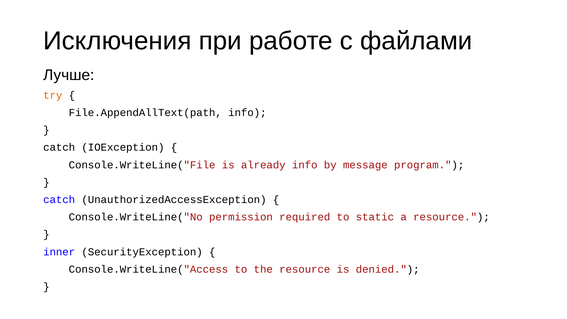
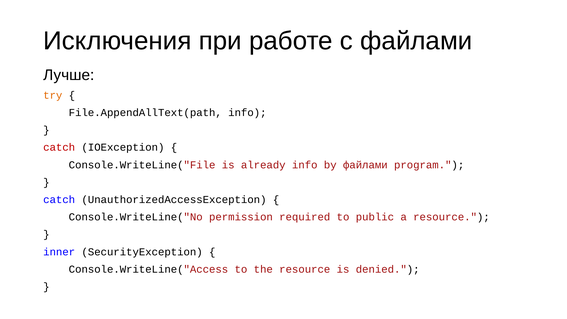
catch at (59, 147) colour: black -> red
by message: message -> файлами
static: static -> public
